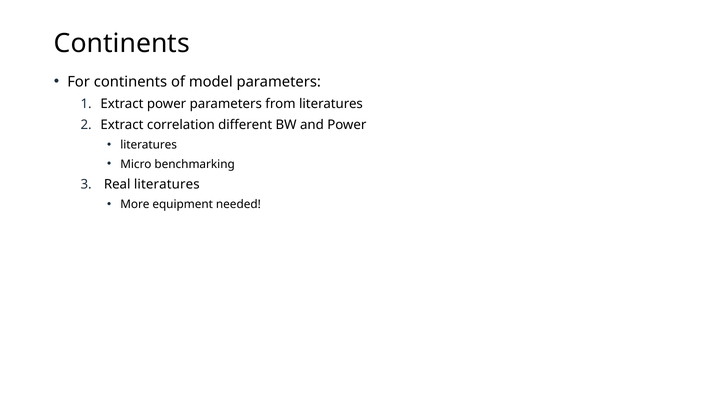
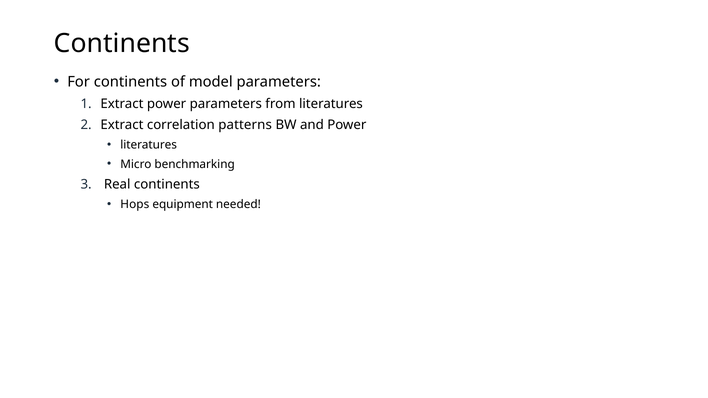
different: different -> patterns
Real literatures: literatures -> continents
More: More -> Hops
